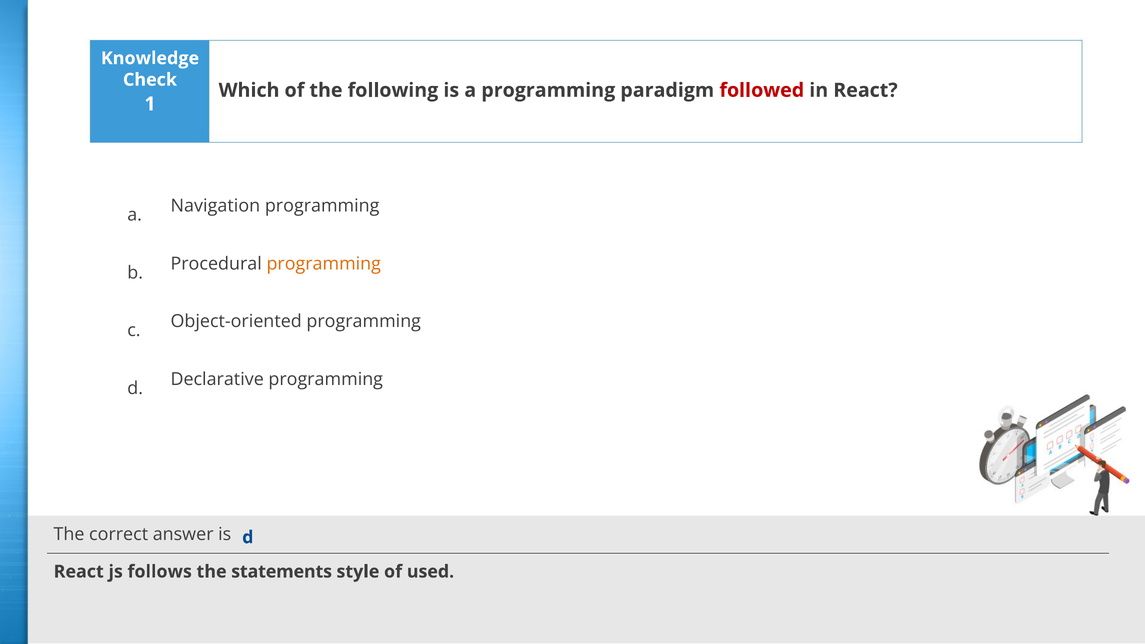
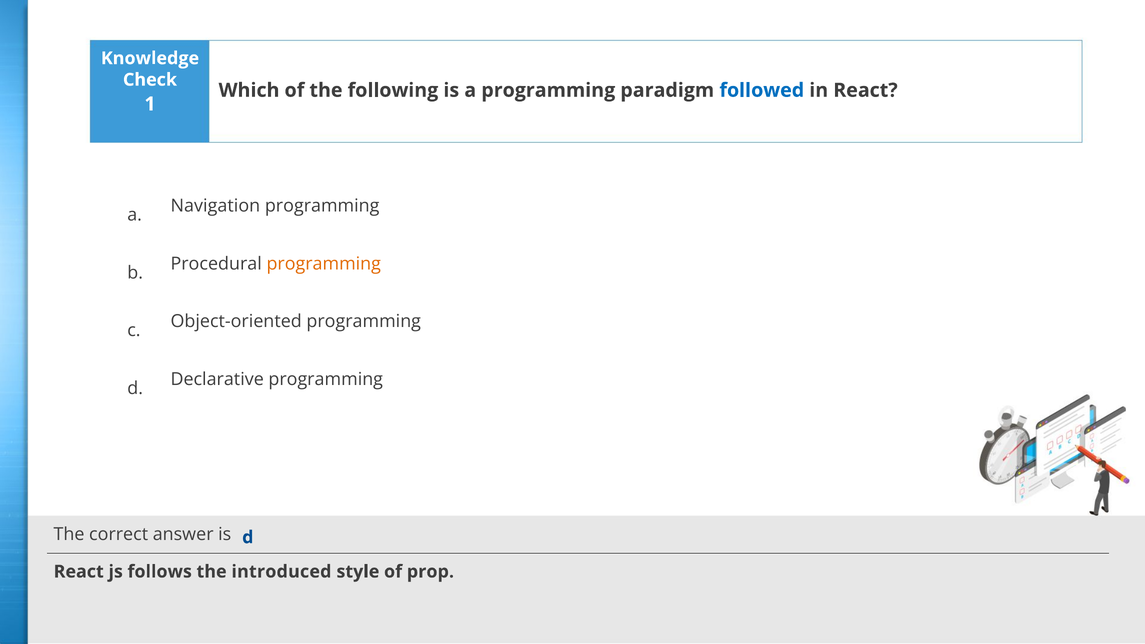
followed colour: red -> blue
statements: statements -> introduced
used: used -> prop
